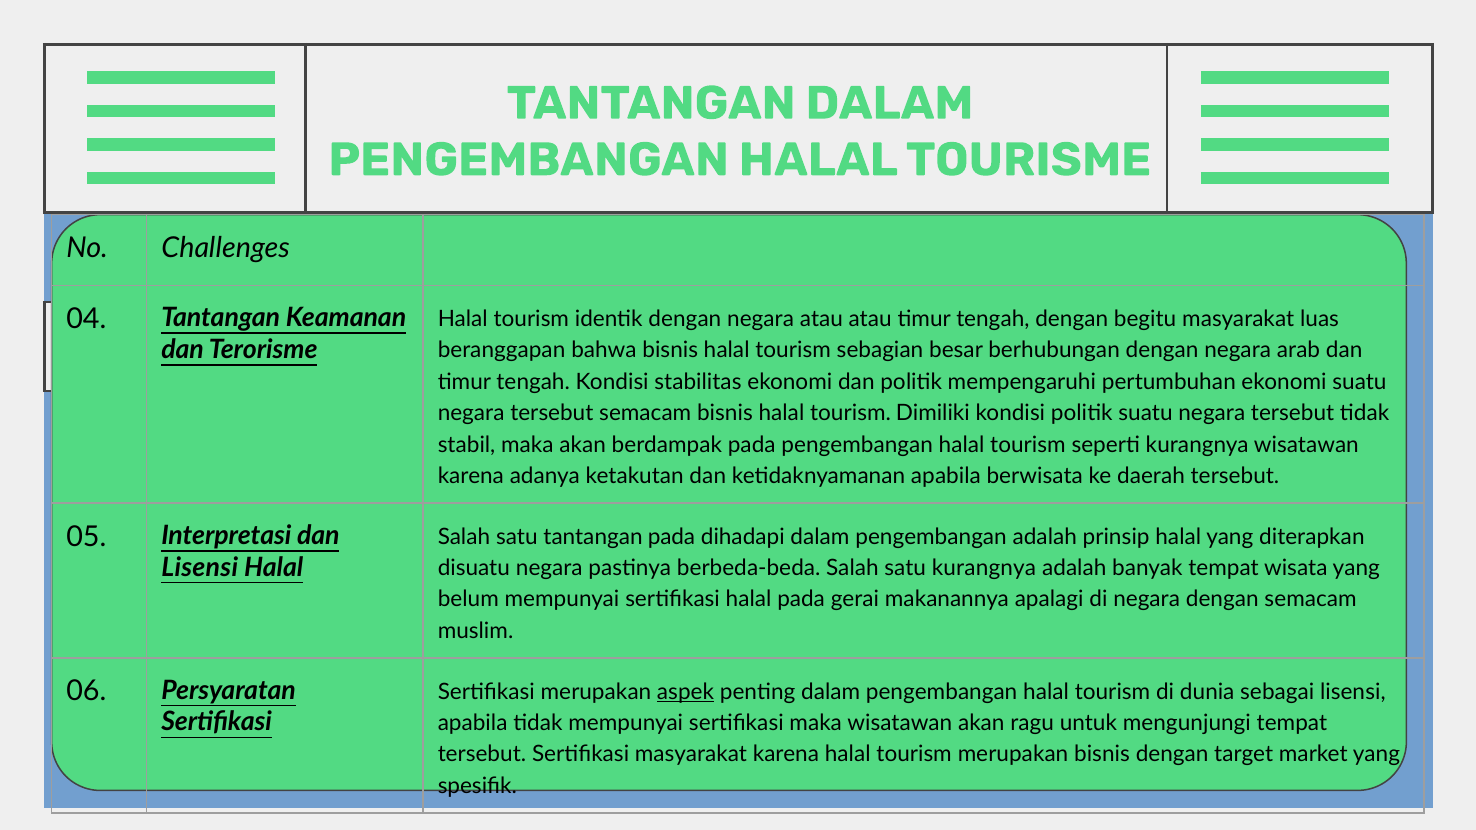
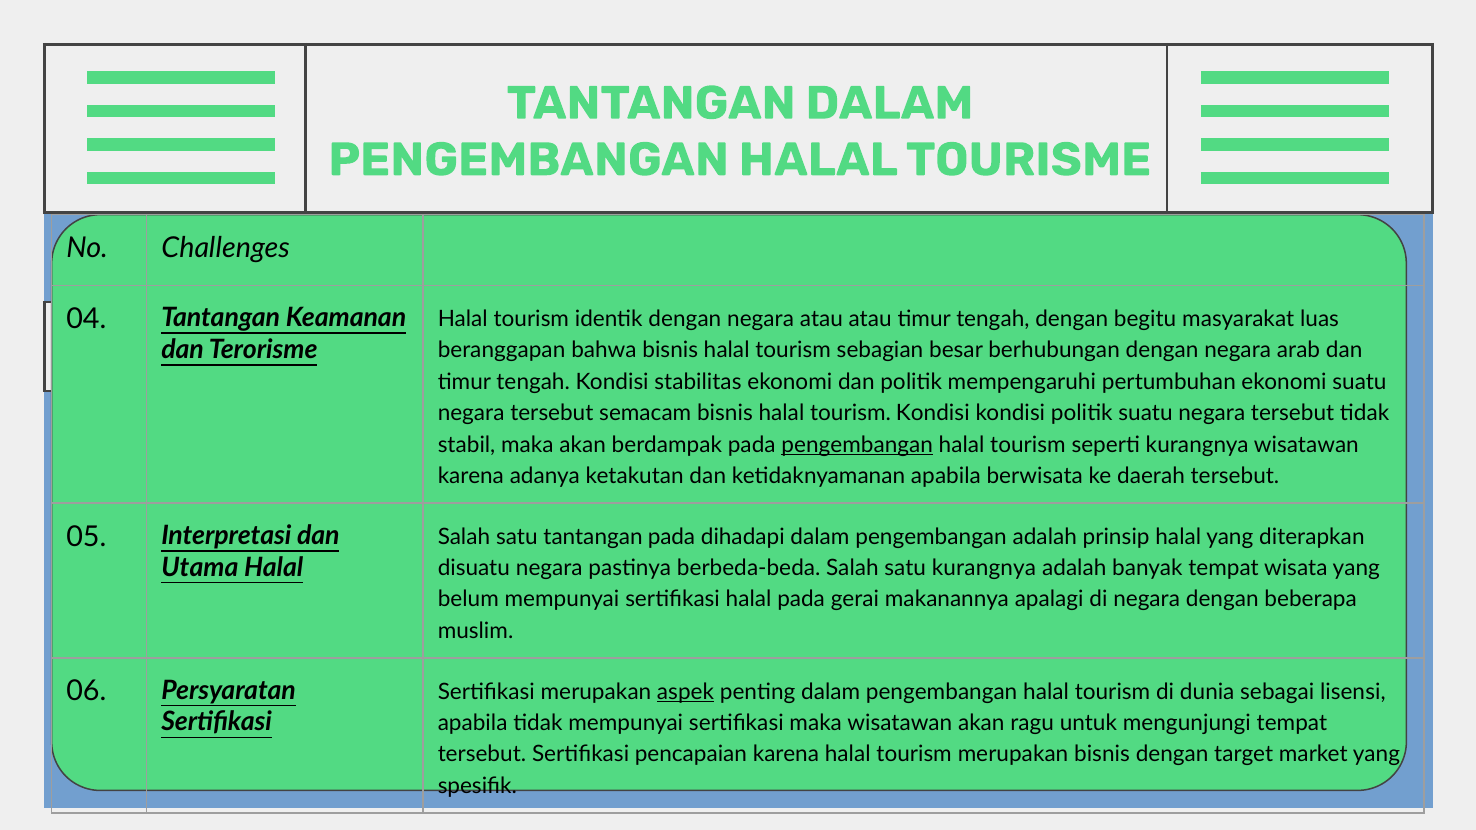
tourism Dimiliki: Dimiliki -> Kondisi
pengembangan at (857, 445) underline: none -> present
Lisensi at (200, 567): Lisensi -> Utama
dengan semacam: semacam -> beberapa
Sertifikasi masyarakat: masyarakat -> pencapaian
